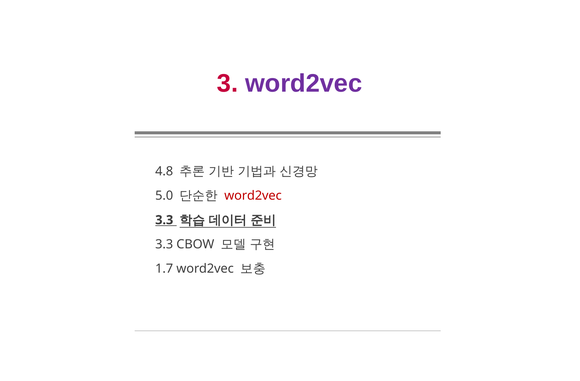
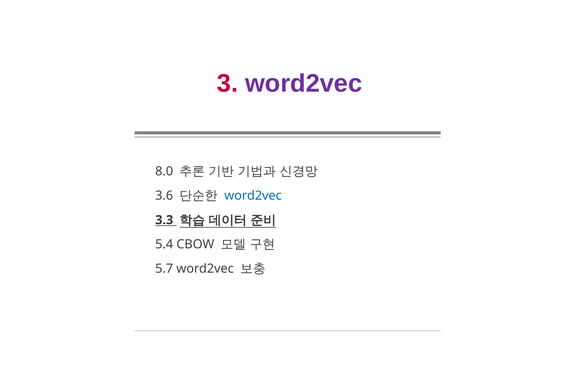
4.8: 4.8 -> 8.0
5.0: 5.0 -> 3.6
word2vec at (253, 196) colour: red -> blue
3.3 at (164, 244): 3.3 -> 5.4
1.7: 1.7 -> 5.7
